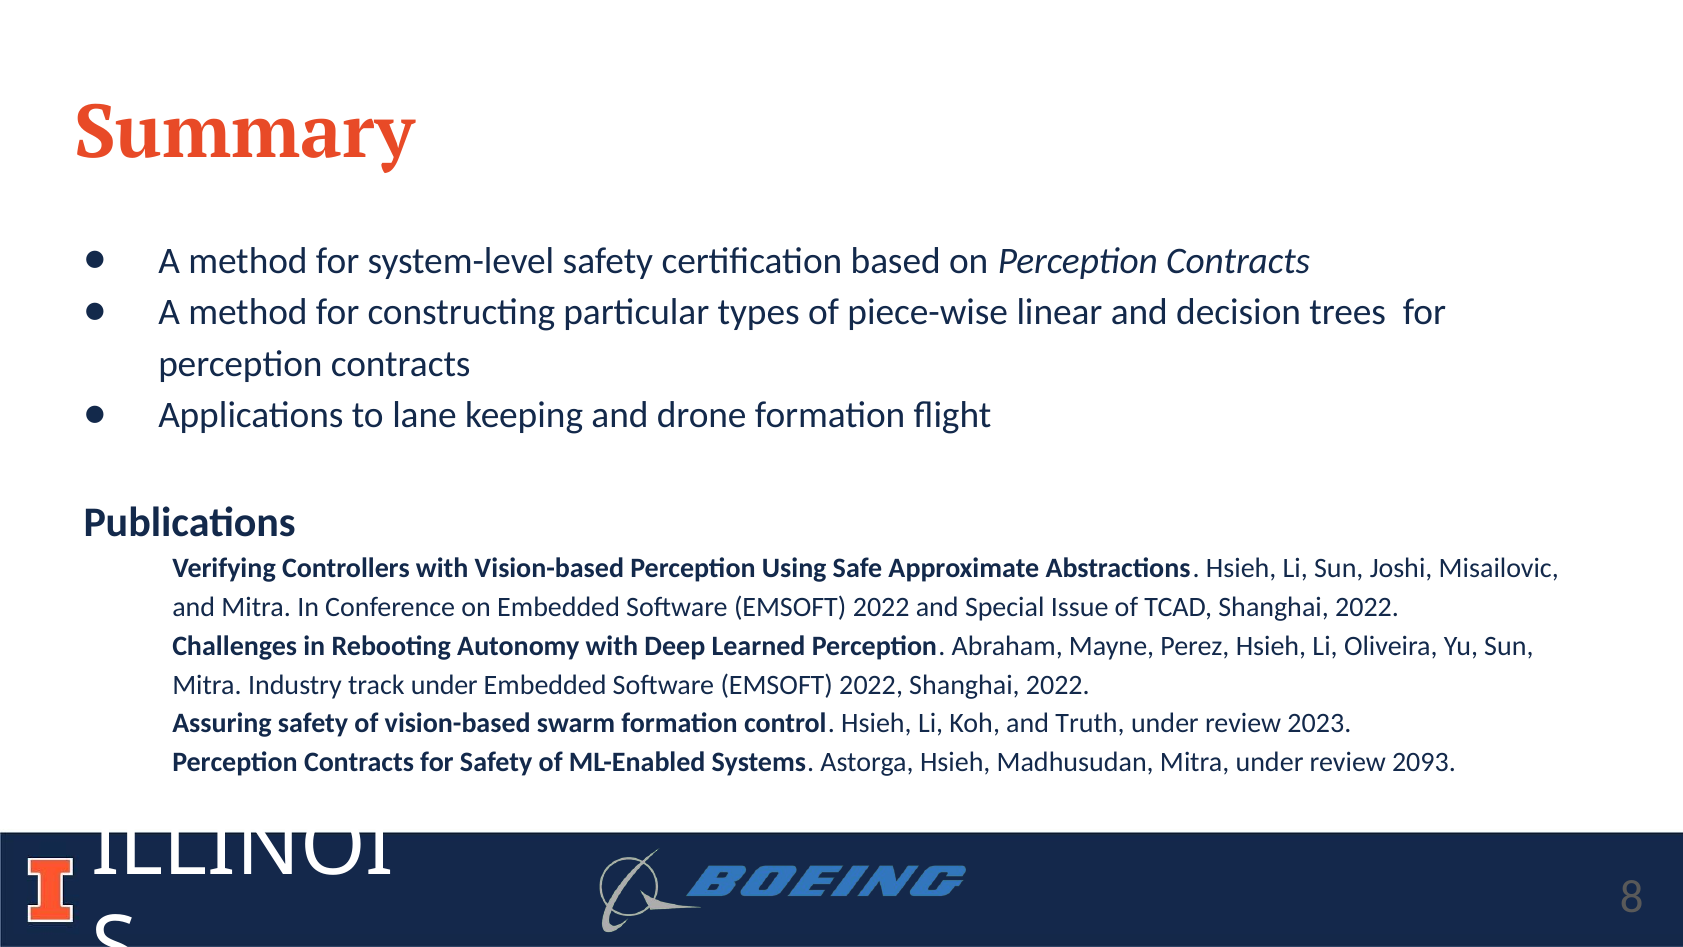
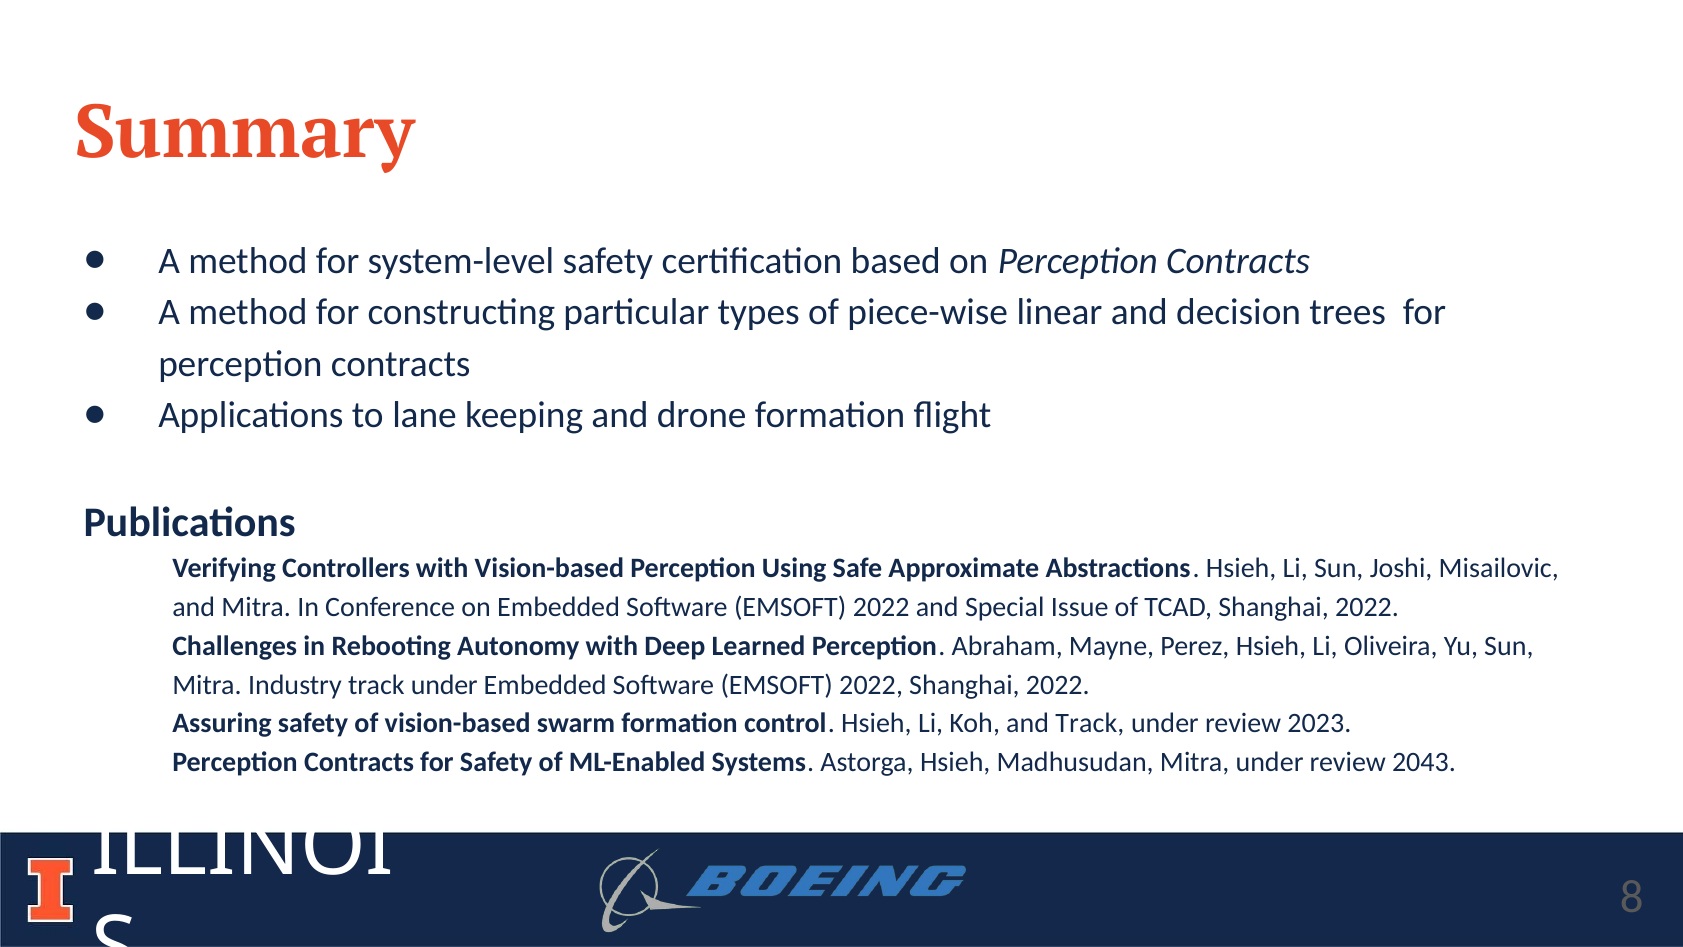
and Truth: Truth -> Track
2093: 2093 -> 2043
